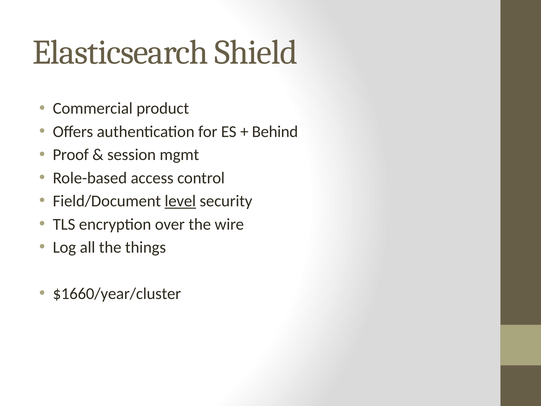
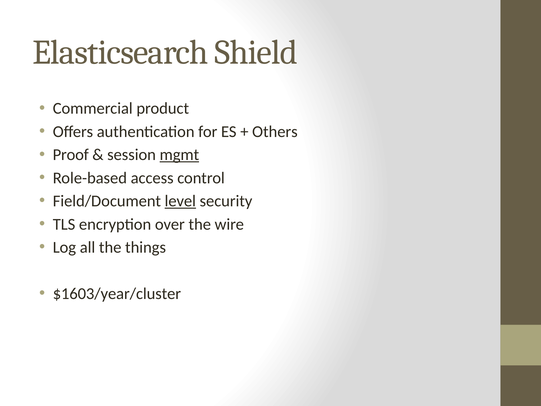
Behind: Behind -> Others
mgmt underline: none -> present
$1660/year/cluster: $1660/year/cluster -> $1603/year/cluster
